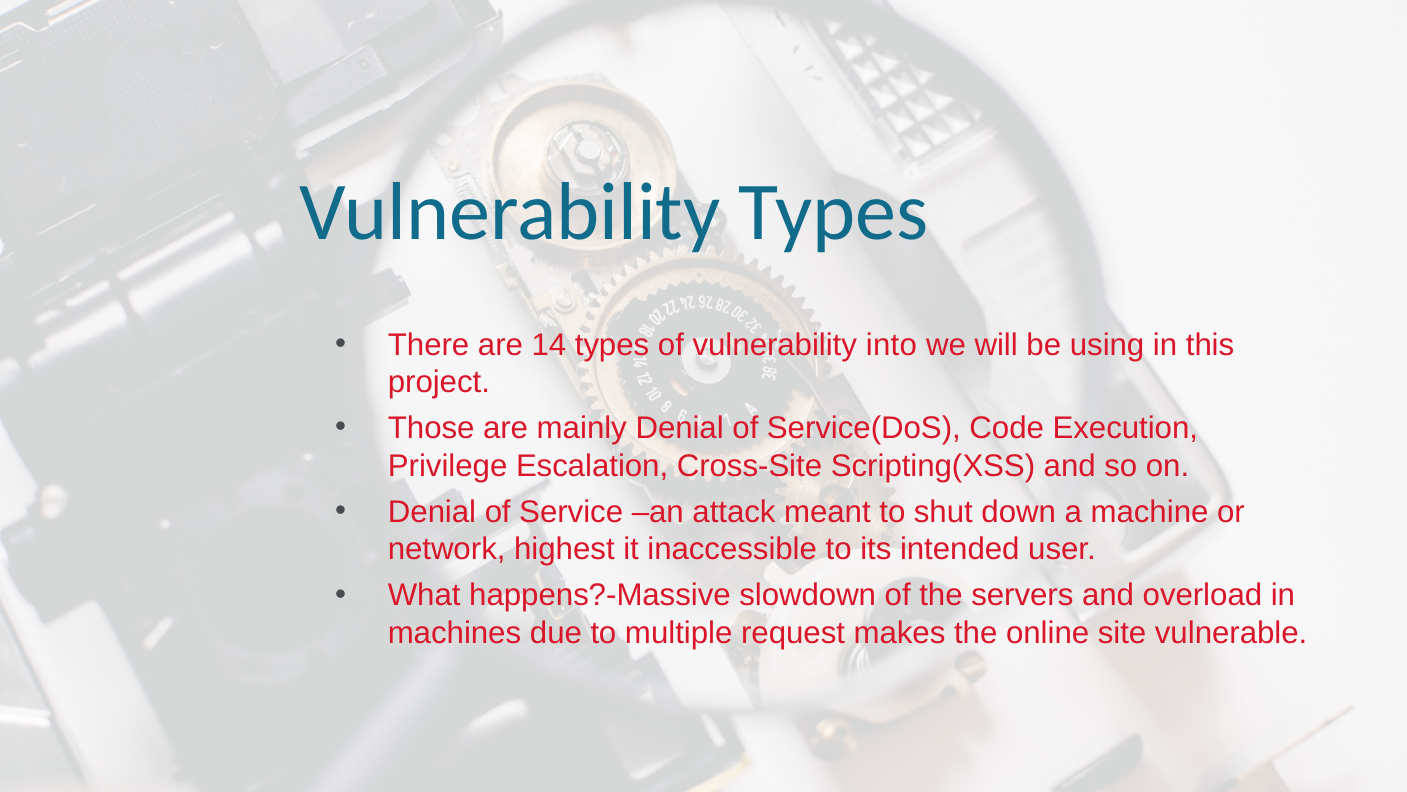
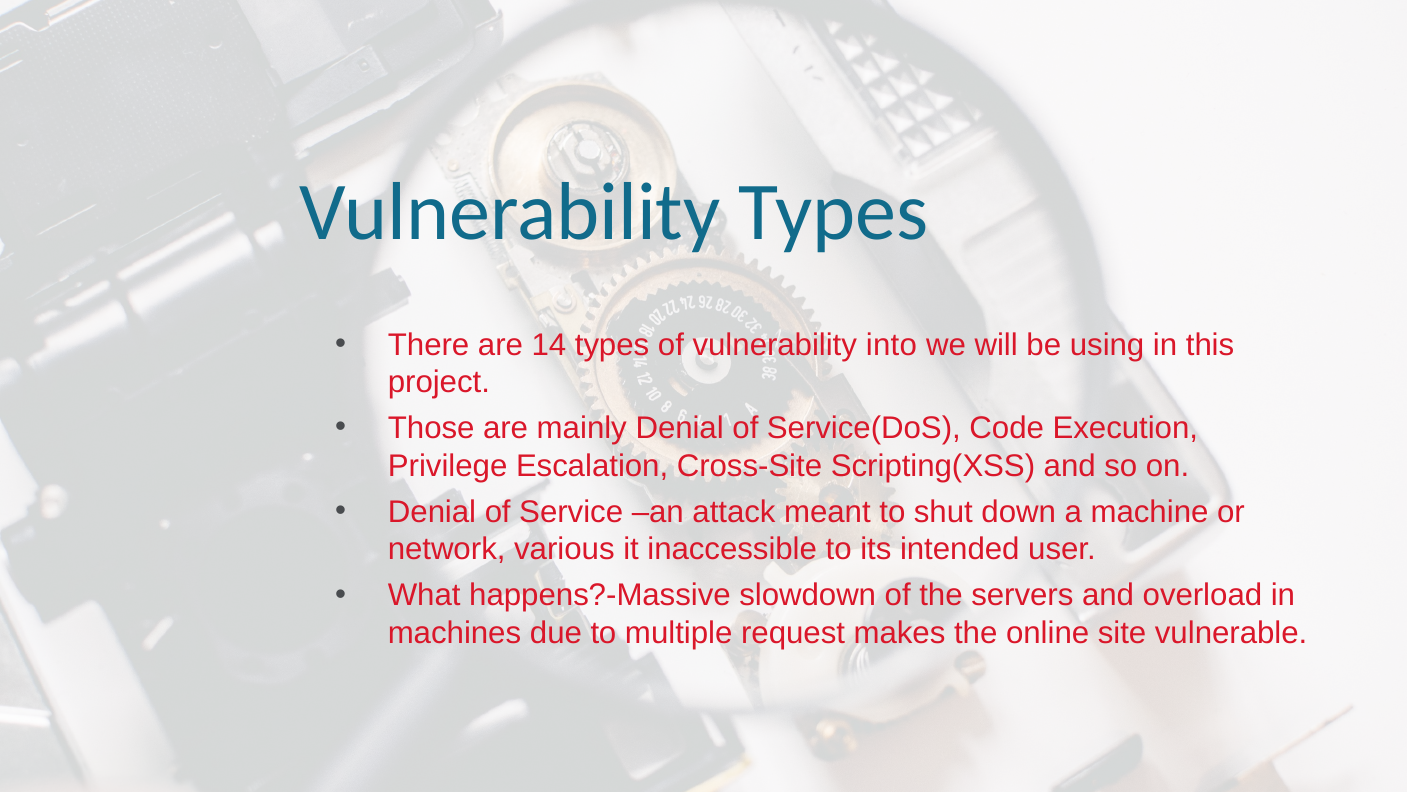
highest: highest -> various
